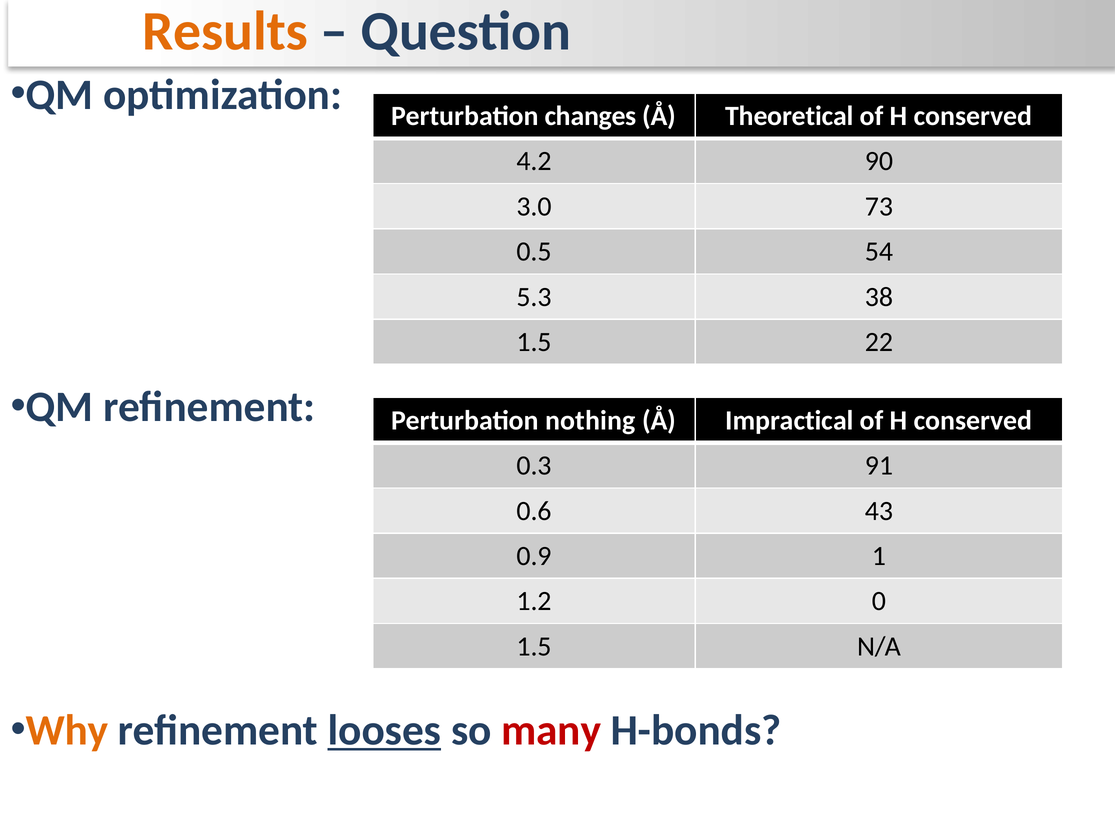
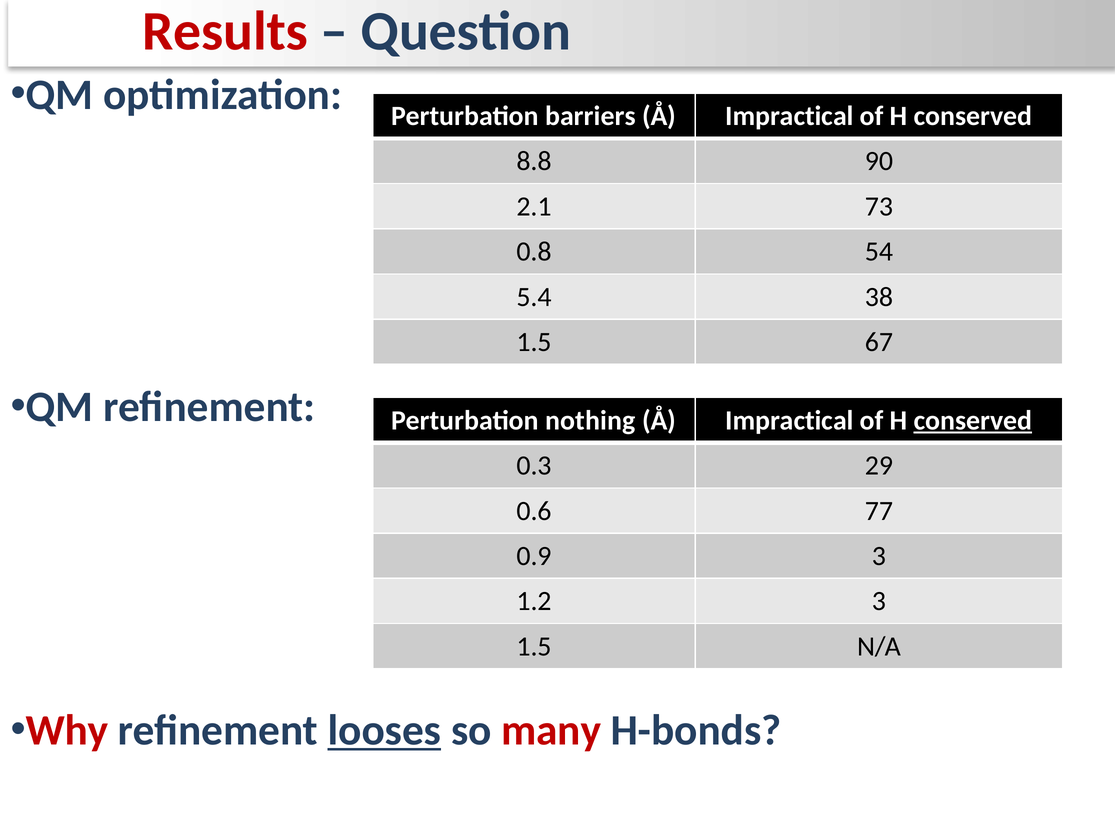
Results colour: orange -> red
changes: changes -> barriers
Theoretical at (789, 116): Theoretical -> Impractical
4.2: 4.2 -> 8.8
3.0: 3.0 -> 2.1
0.5: 0.5 -> 0.8
5.3: 5.3 -> 5.4
22: 22 -> 67
conserved at (973, 421) underline: none -> present
91: 91 -> 29
43: 43 -> 77
0.9 1: 1 -> 3
1.2 0: 0 -> 3
Why colour: orange -> red
